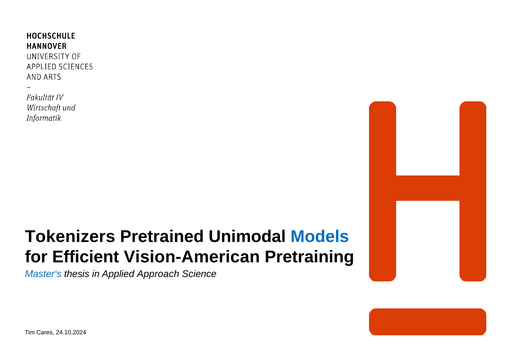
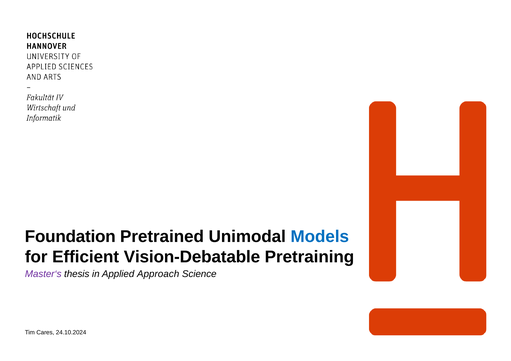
Tokenizers: Tokenizers -> Foundation
Vision-American: Vision-American -> Vision-Debatable
Master‘s colour: blue -> purple
